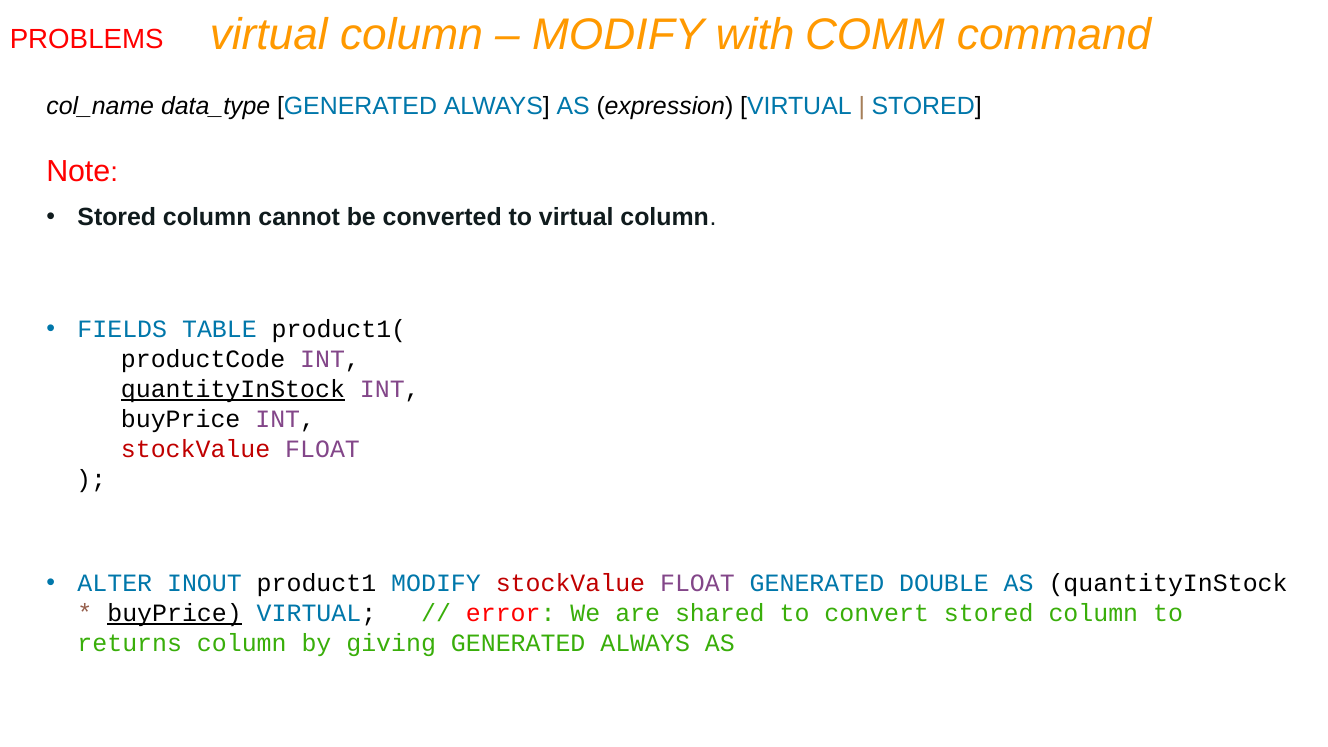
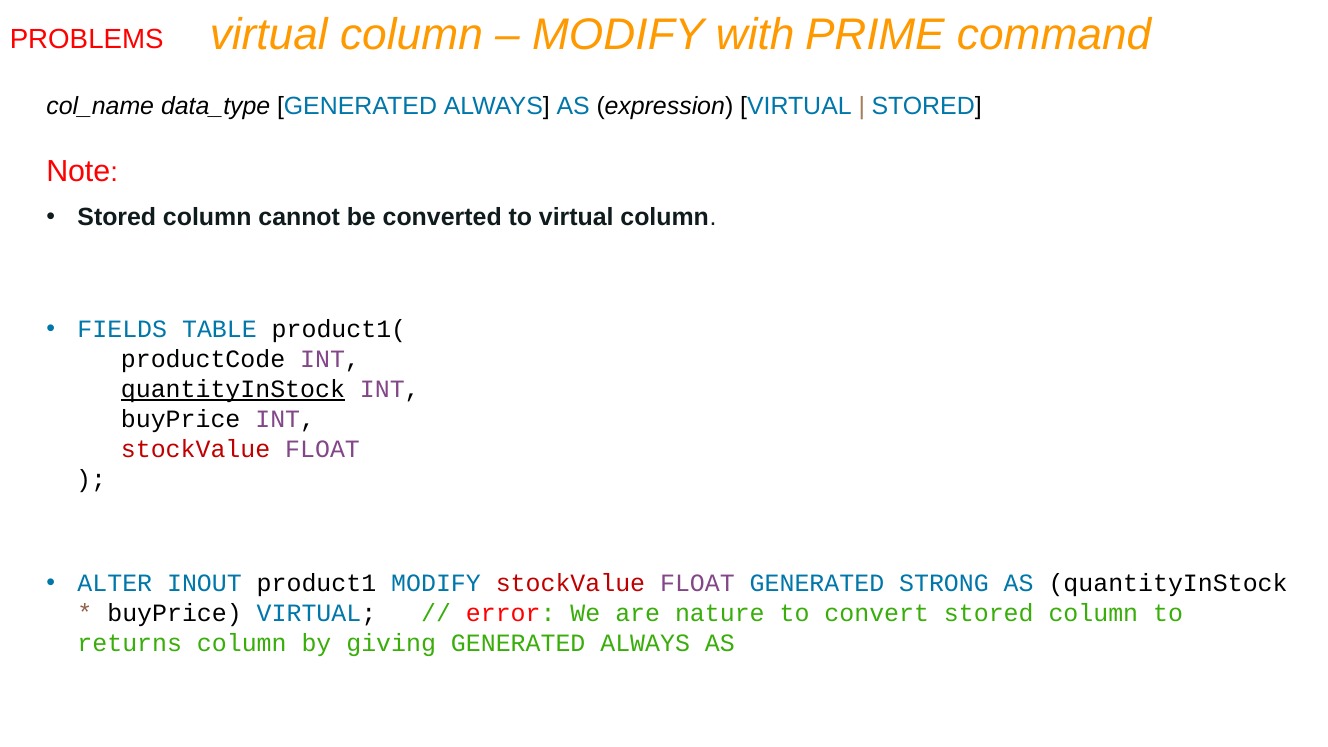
COMM: COMM -> PRIME
DOUBLE: DOUBLE -> STRONG
buyPrice at (175, 613) underline: present -> none
shared: shared -> nature
